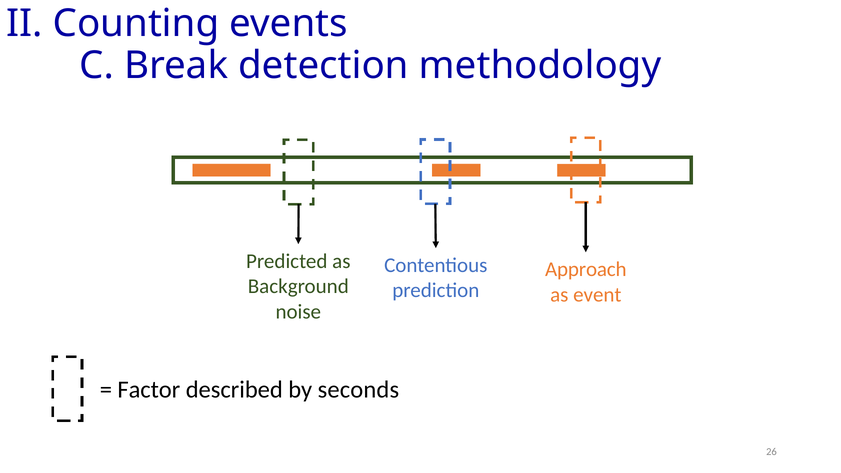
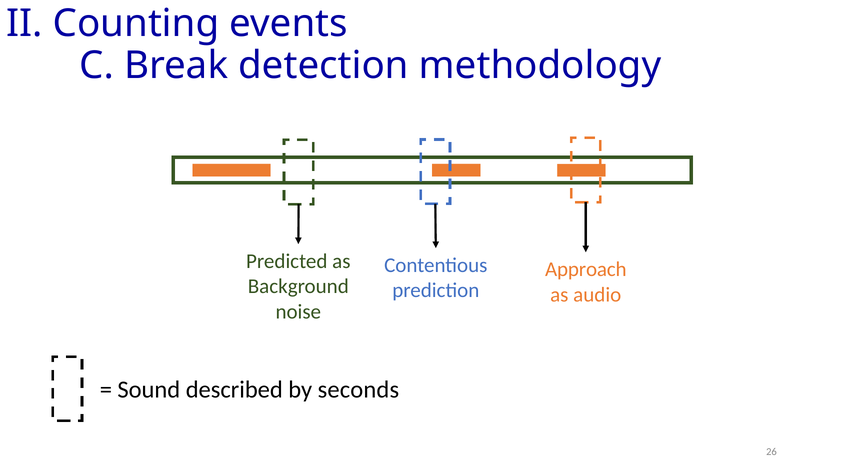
event: event -> audio
Factor: Factor -> Sound
